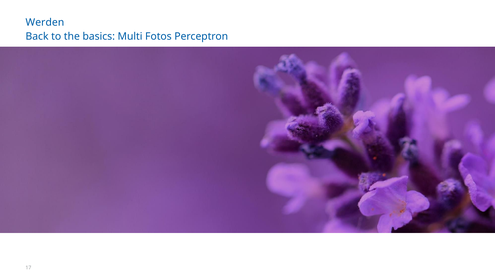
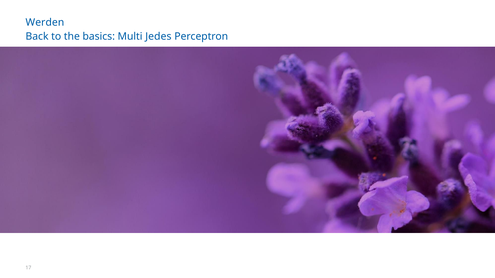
Fotos: Fotos -> Jedes
